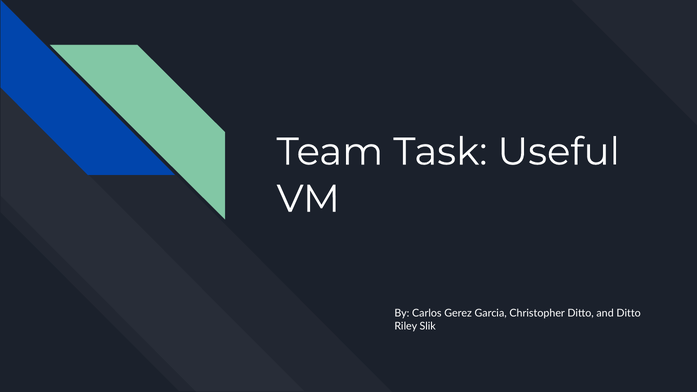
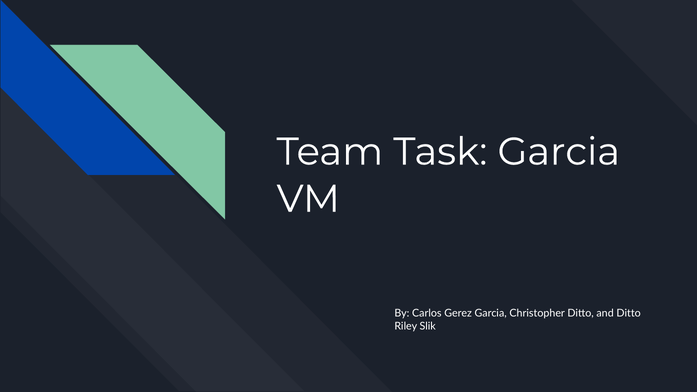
Task Useful: Useful -> Garcia
